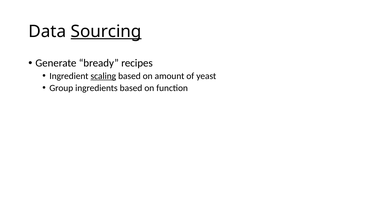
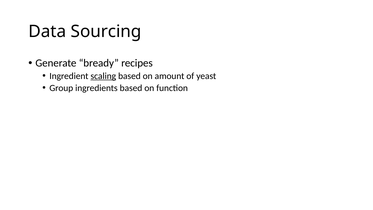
Sourcing underline: present -> none
